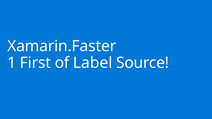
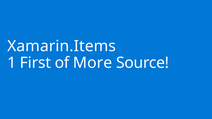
Xamarin.Faster: Xamarin.Faster -> Xamarin.Items
Label: Label -> More
